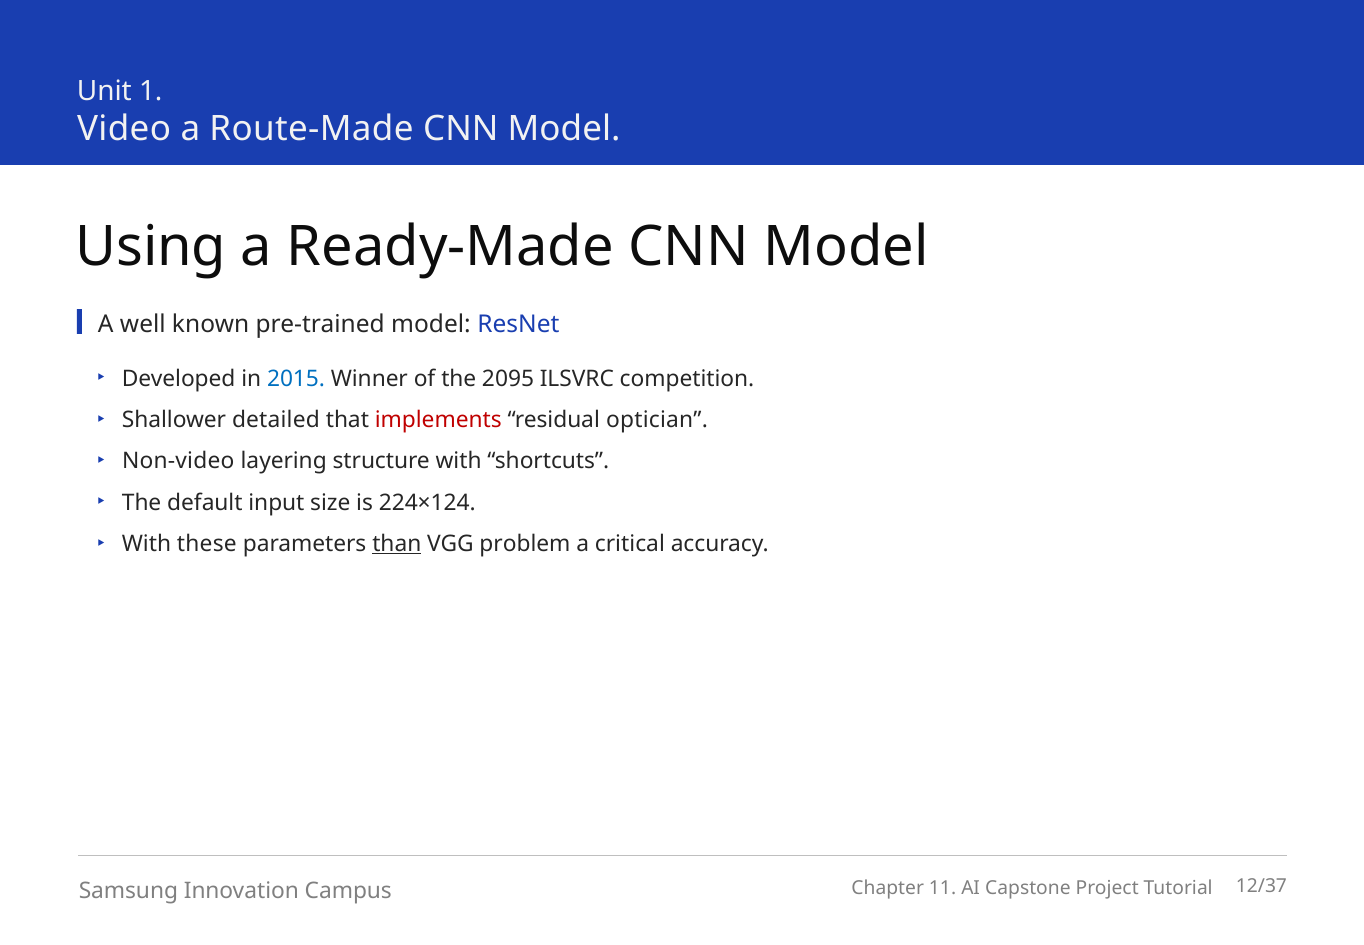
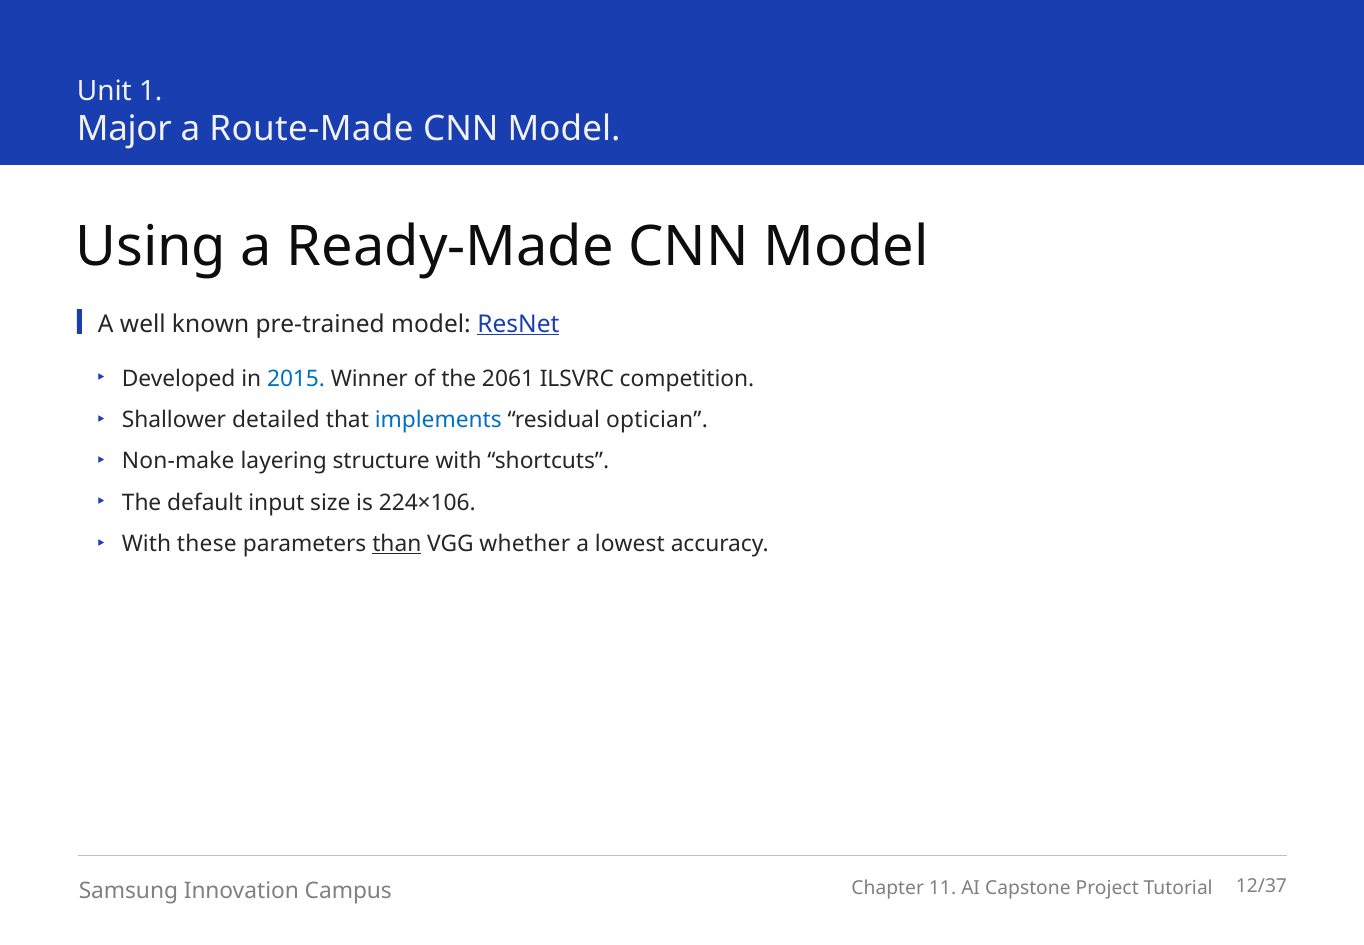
Video: Video -> Major
ResNet underline: none -> present
2095: 2095 -> 2061
implements colour: red -> blue
Non-video: Non-video -> Non-make
224×124: 224×124 -> 224×106
problem: problem -> whether
critical: critical -> lowest
